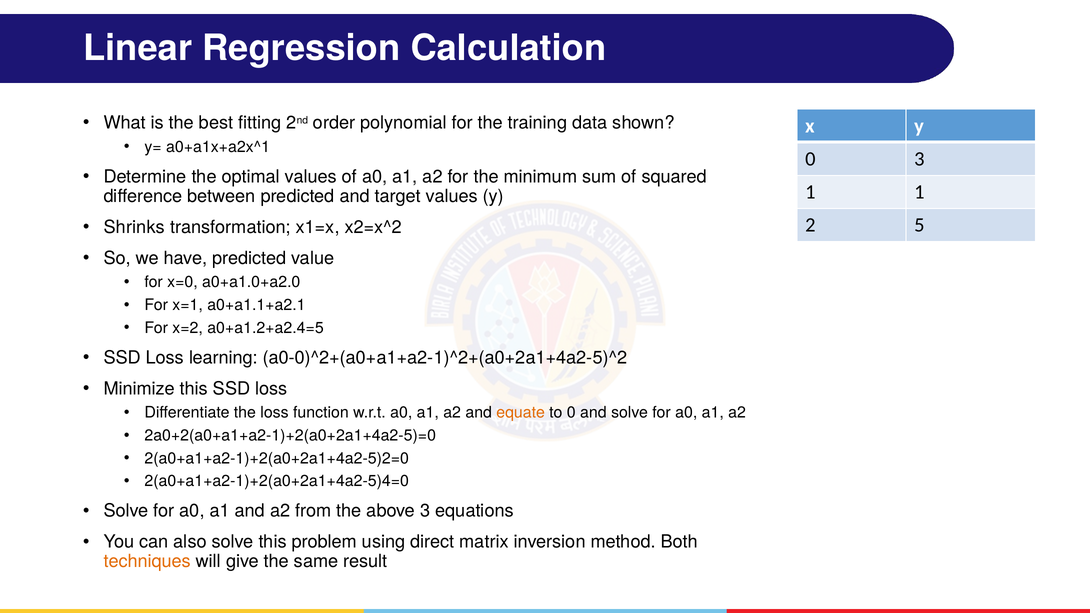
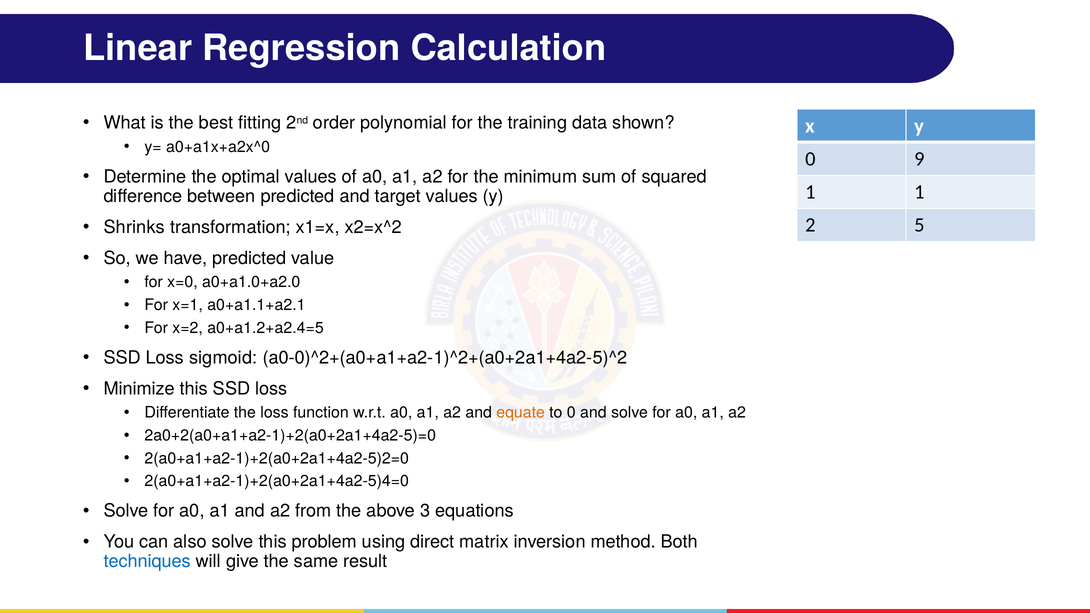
a0+a1x+a2x^1: a0+a1x+a2x^1 -> a0+a1x+a2x^0
0 3: 3 -> 9
learning: learning -> sigmoid
techniques colour: orange -> blue
